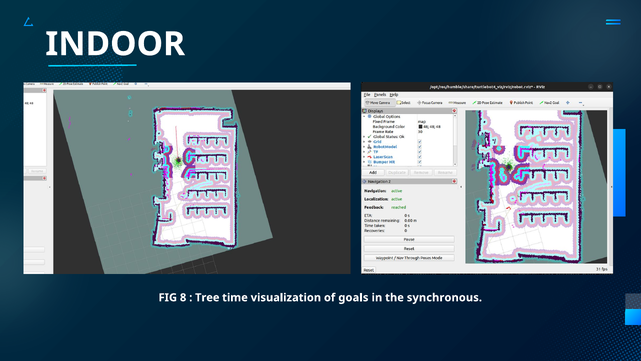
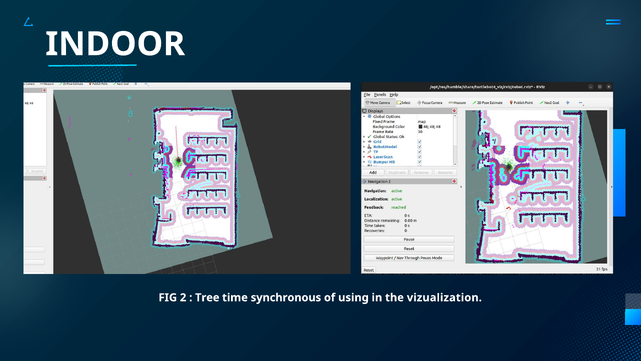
8: 8 -> 2
visualization: visualization -> synchronous
goals: goals -> using
synchronous: synchronous -> vizualization
